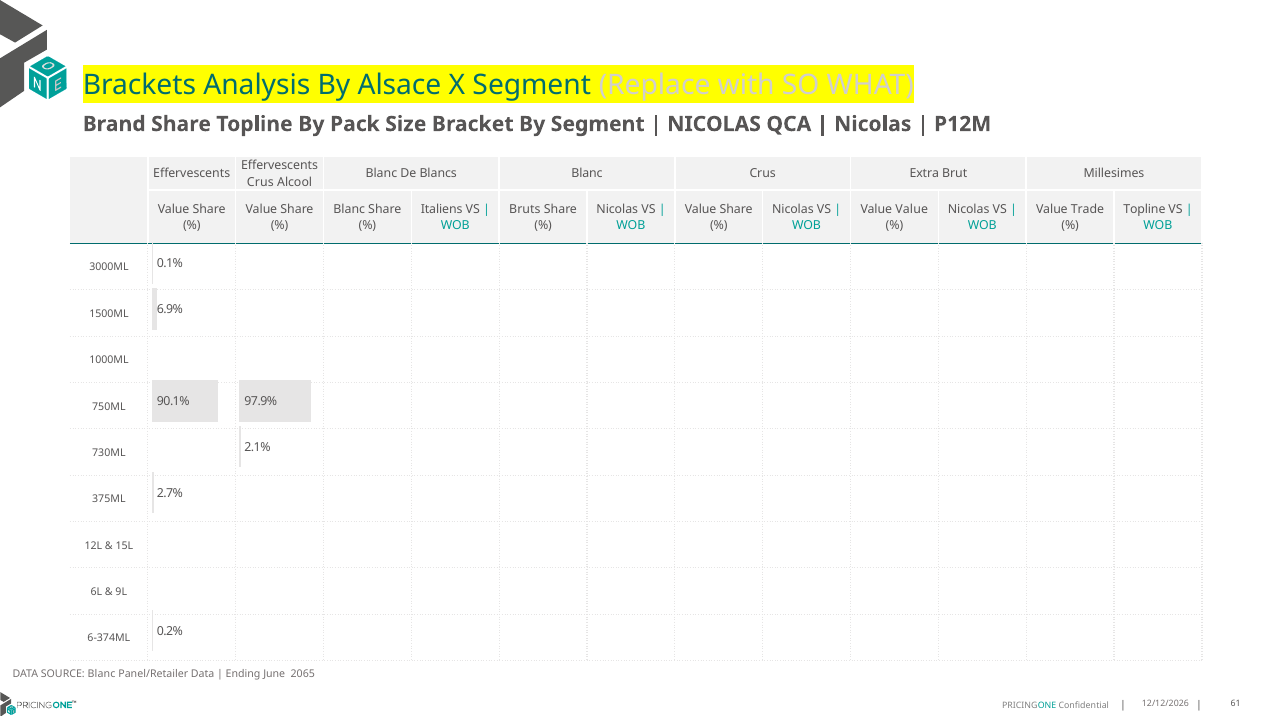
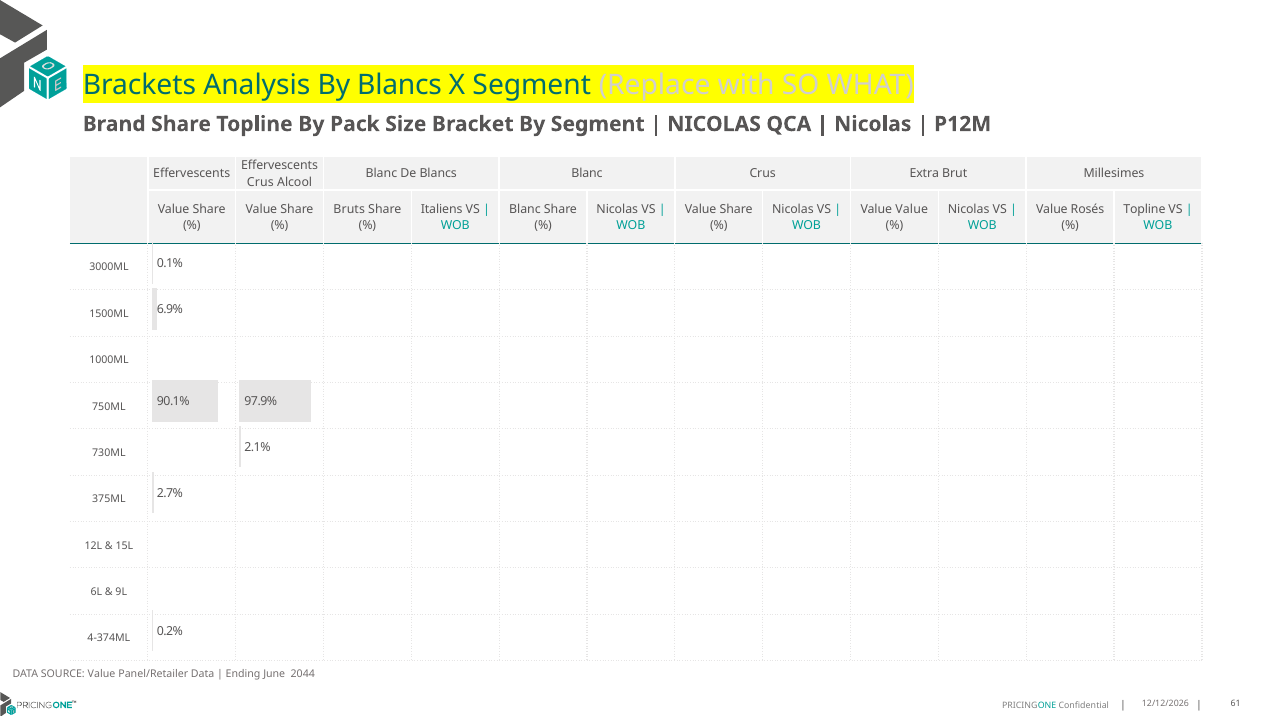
By Alsace: Alsace -> Blancs
Blanc at (349, 209): Blanc -> Bruts
Bruts at (525, 209): Bruts -> Blanc
Trade: Trade -> Rosés
6-374ML: 6-374ML -> 4-374ML
SOURCE Blanc: Blanc -> Value
2065: 2065 -> 2044
